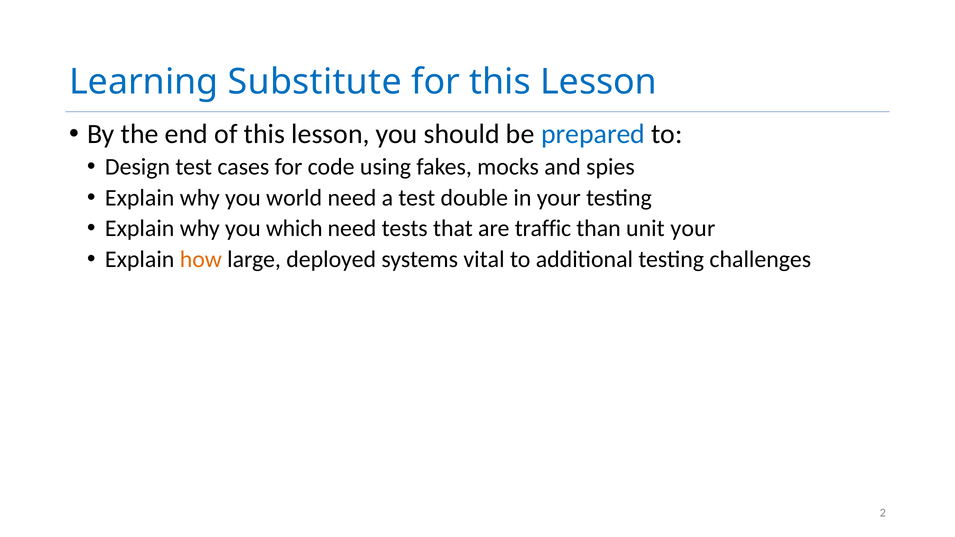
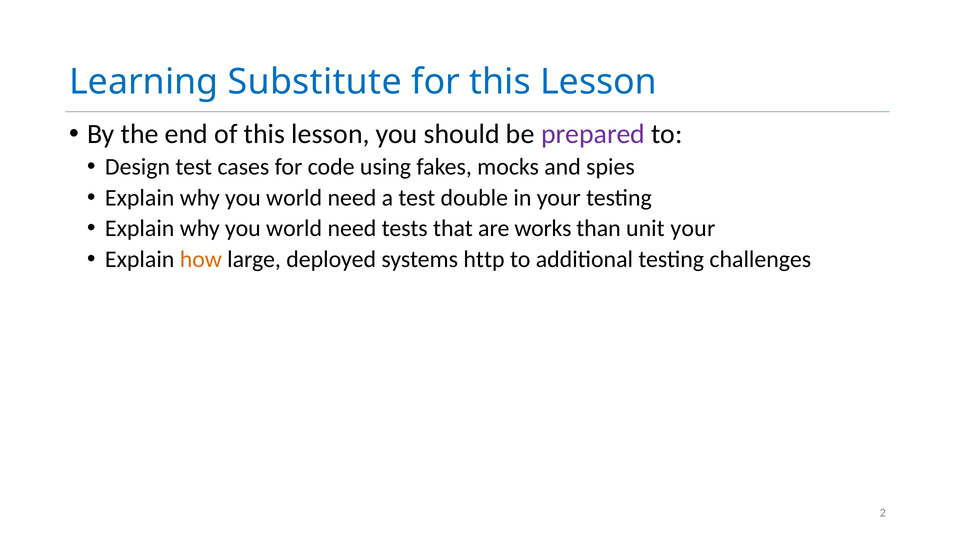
prepared colour: blue -> purple
which at (294, 229): which -> world
traffic: traffic -> works
vital: vital -> http
